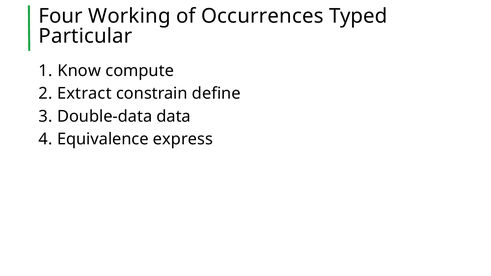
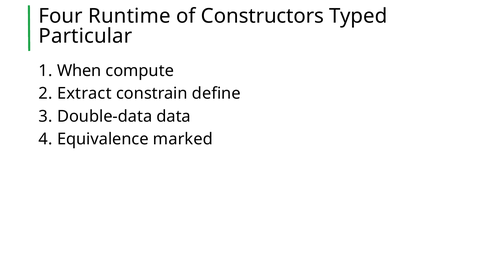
Working: Working -> Runtime
Occurrences: Occurrences -> Constructors
Know: Know -> When
express: express -> marked
